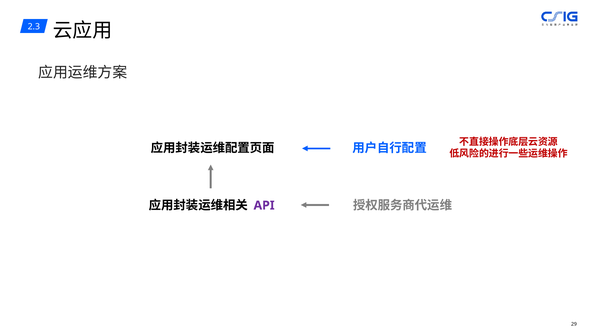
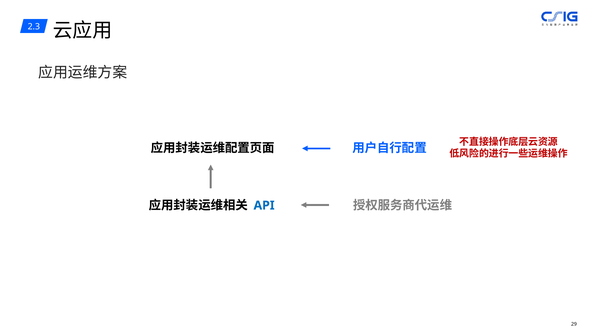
API colour: purple -> blue
